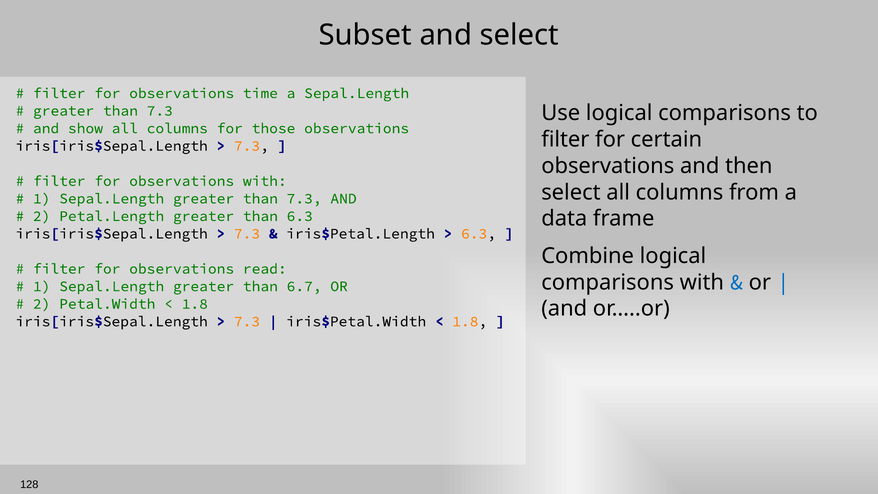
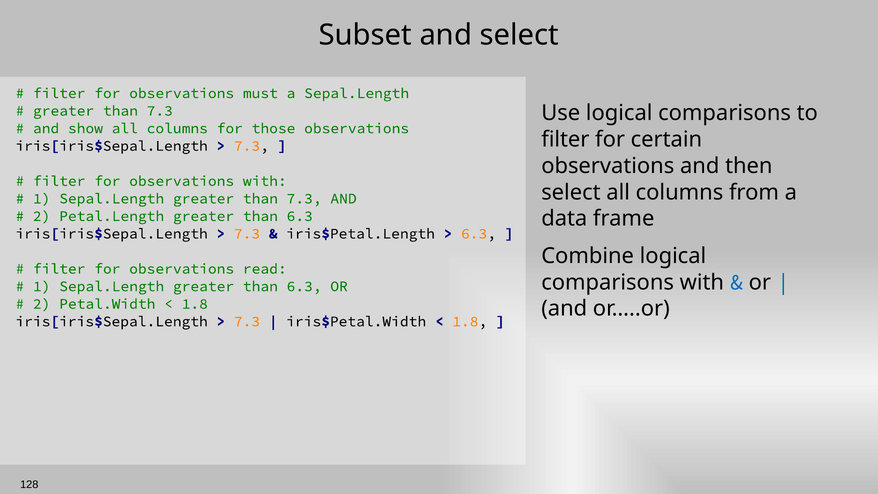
time: time -> must
Sepal.Length greater than 6.7: 6.7 -> 6.3
